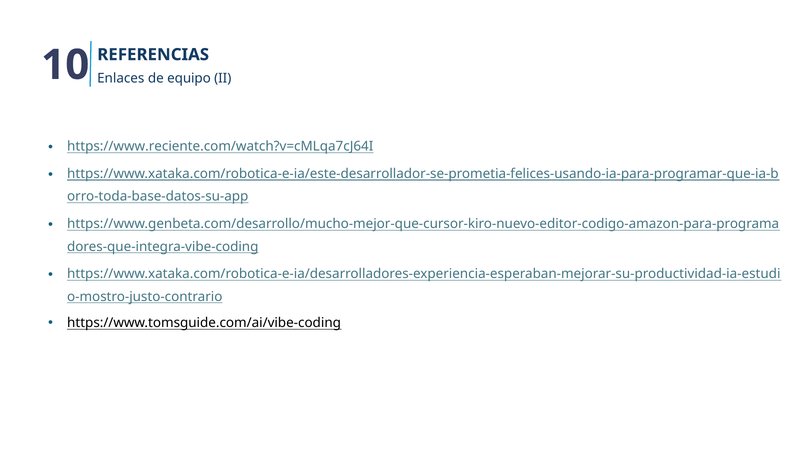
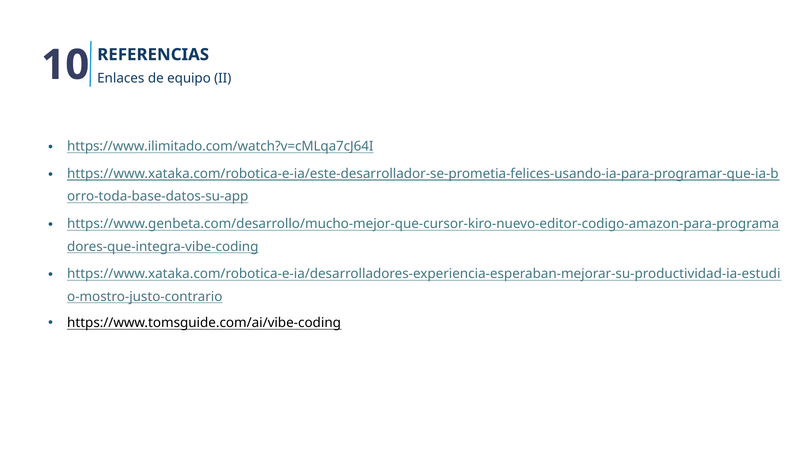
https://www.reciente.com/watch?v=cMLqa7cJ64I: https://www.reciente.com/watch?v=cMLqa7cJ64I -> https://www.ilimitado.com/watch?v=cMLqa7cJ64I
